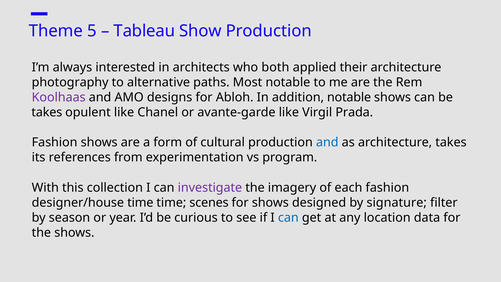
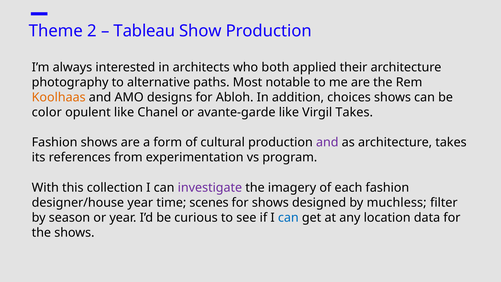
5: 5 -> 2
Koolhaas colour: purple -> orange
addition notable: notable -> choices
takes at (47, 112): takes -> color
Virgil Prada: Prada -> Takes
and at (327, 142) colour: blue -> purple
designer/house time: time -> year
signature: signature -> muchless
